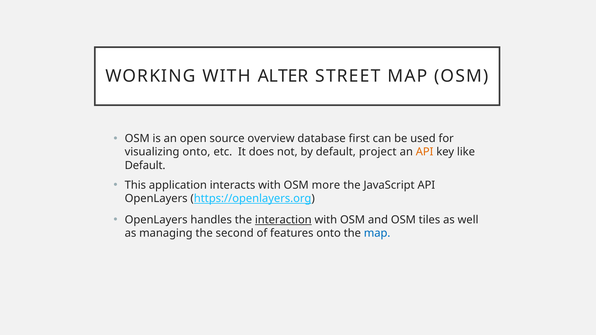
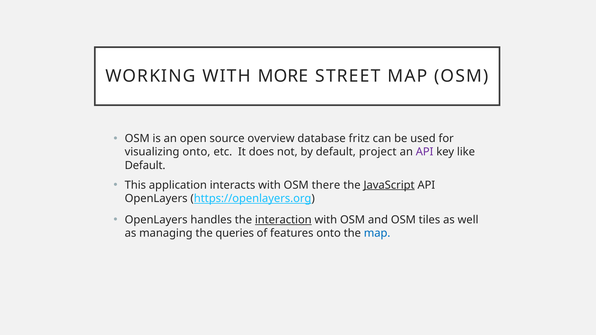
ALTER: ALTER -> MORE
first: first -> fritz
API at (425, 152) colour: orange -> purple
more: more -> there
JavaScript underline: none -> present
second: second -> queries
